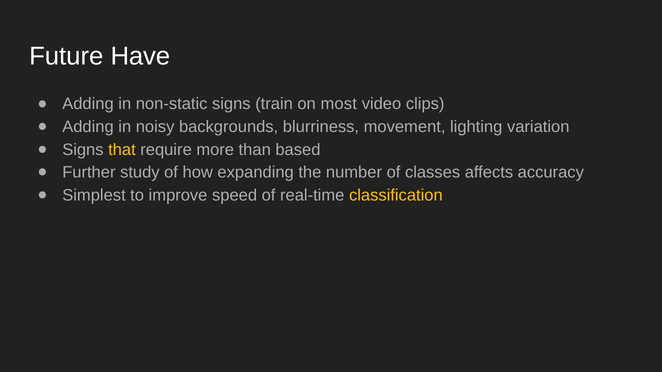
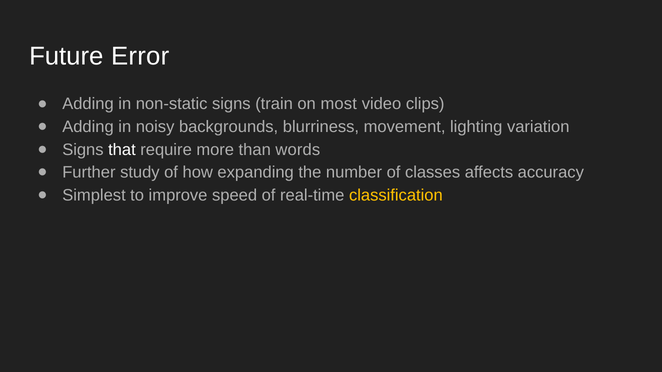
Have: Have -> Error
that colour: yellow -> white
based: based -> words
